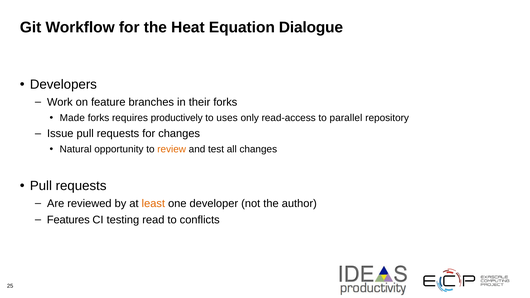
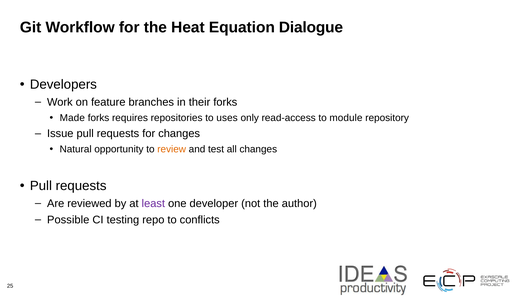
productively: productively -> repositories
parallel: parallel -> module
least colour: orange -> purple
Features: Features -> Possible
read: read -> repo
